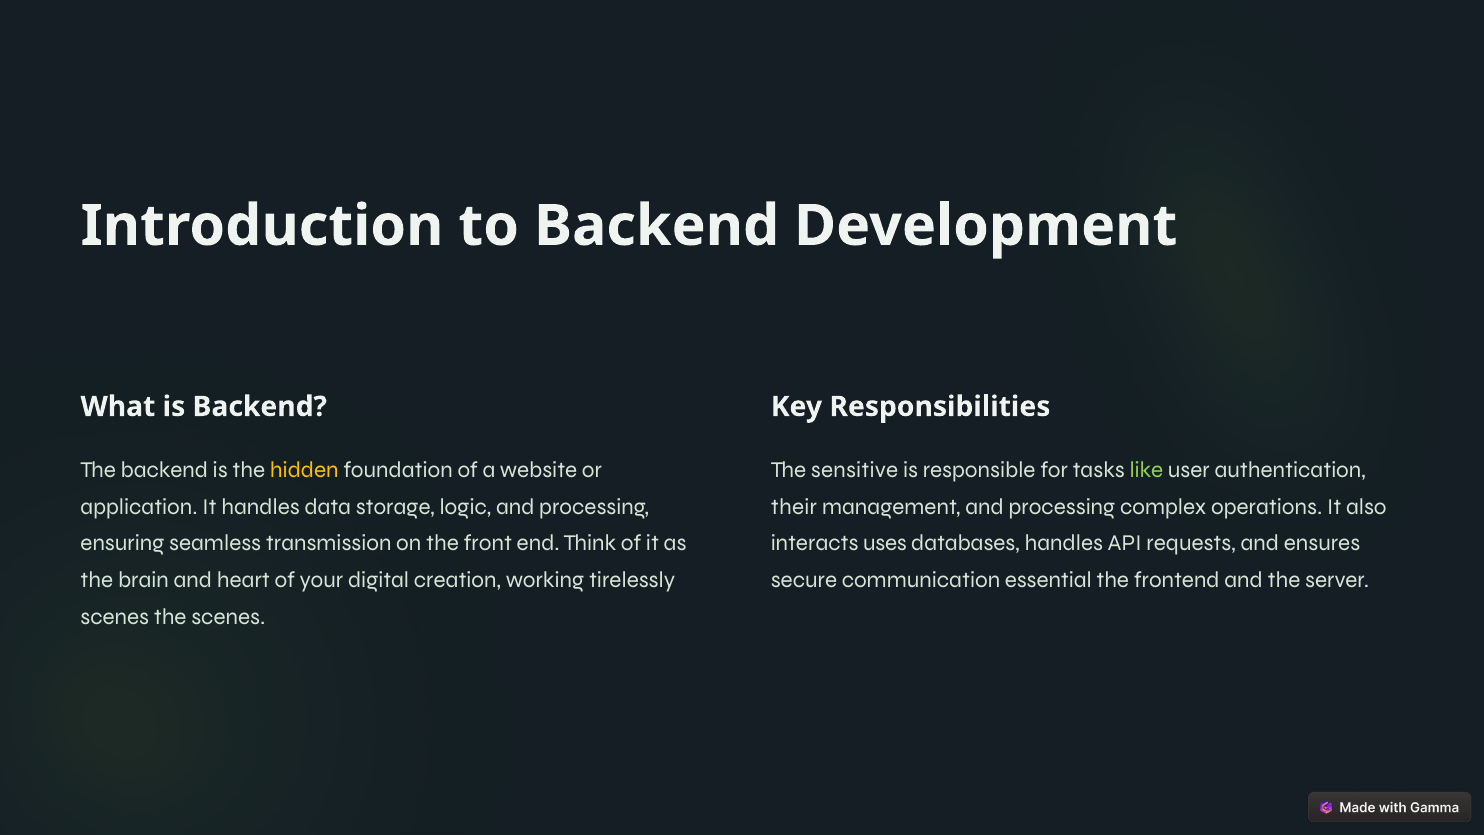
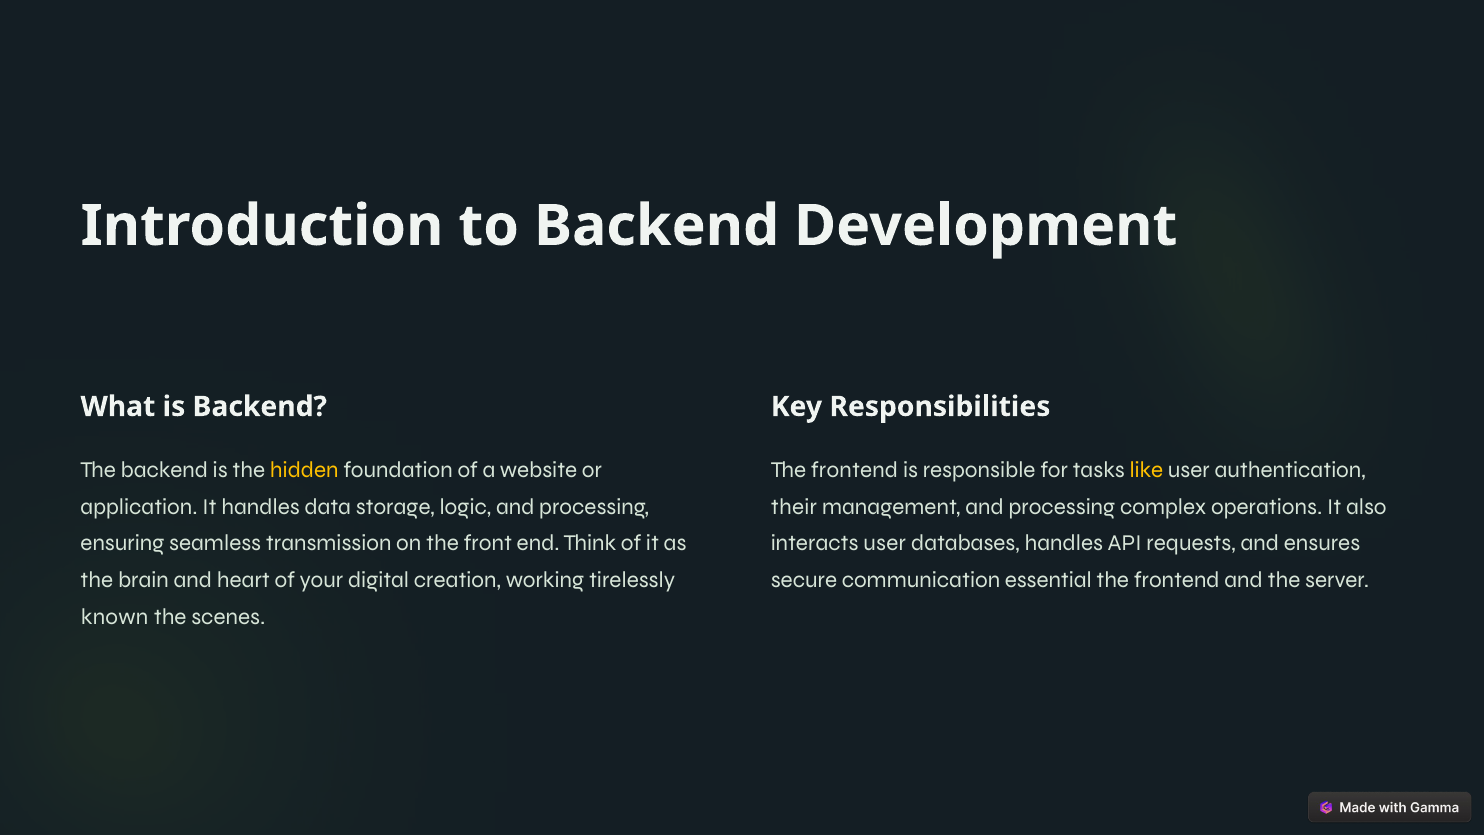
sensitive at (855, 470): sensitive -> frontend
like colour: light green -> yellow
interacts uses: uses -> user
scenes at (115, 617): scenes -> known
